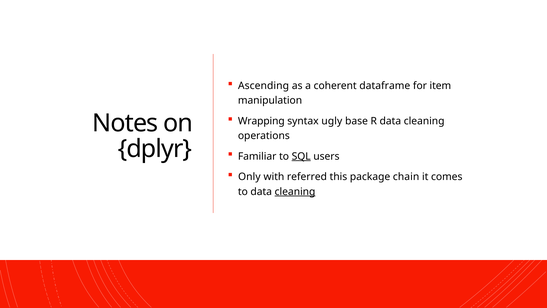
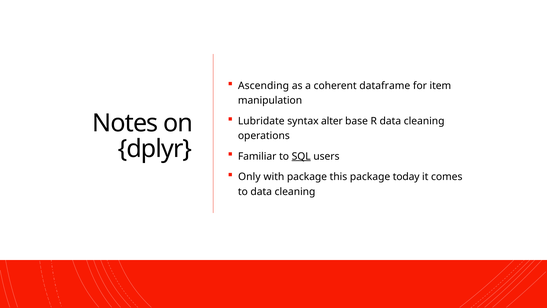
Wrapping: Wrapping -> Lubridate
ugly: ugly -> alter
with referred: referred -> package
chain: chain -> today
cleaning at (295, 191) underline: present -> none
